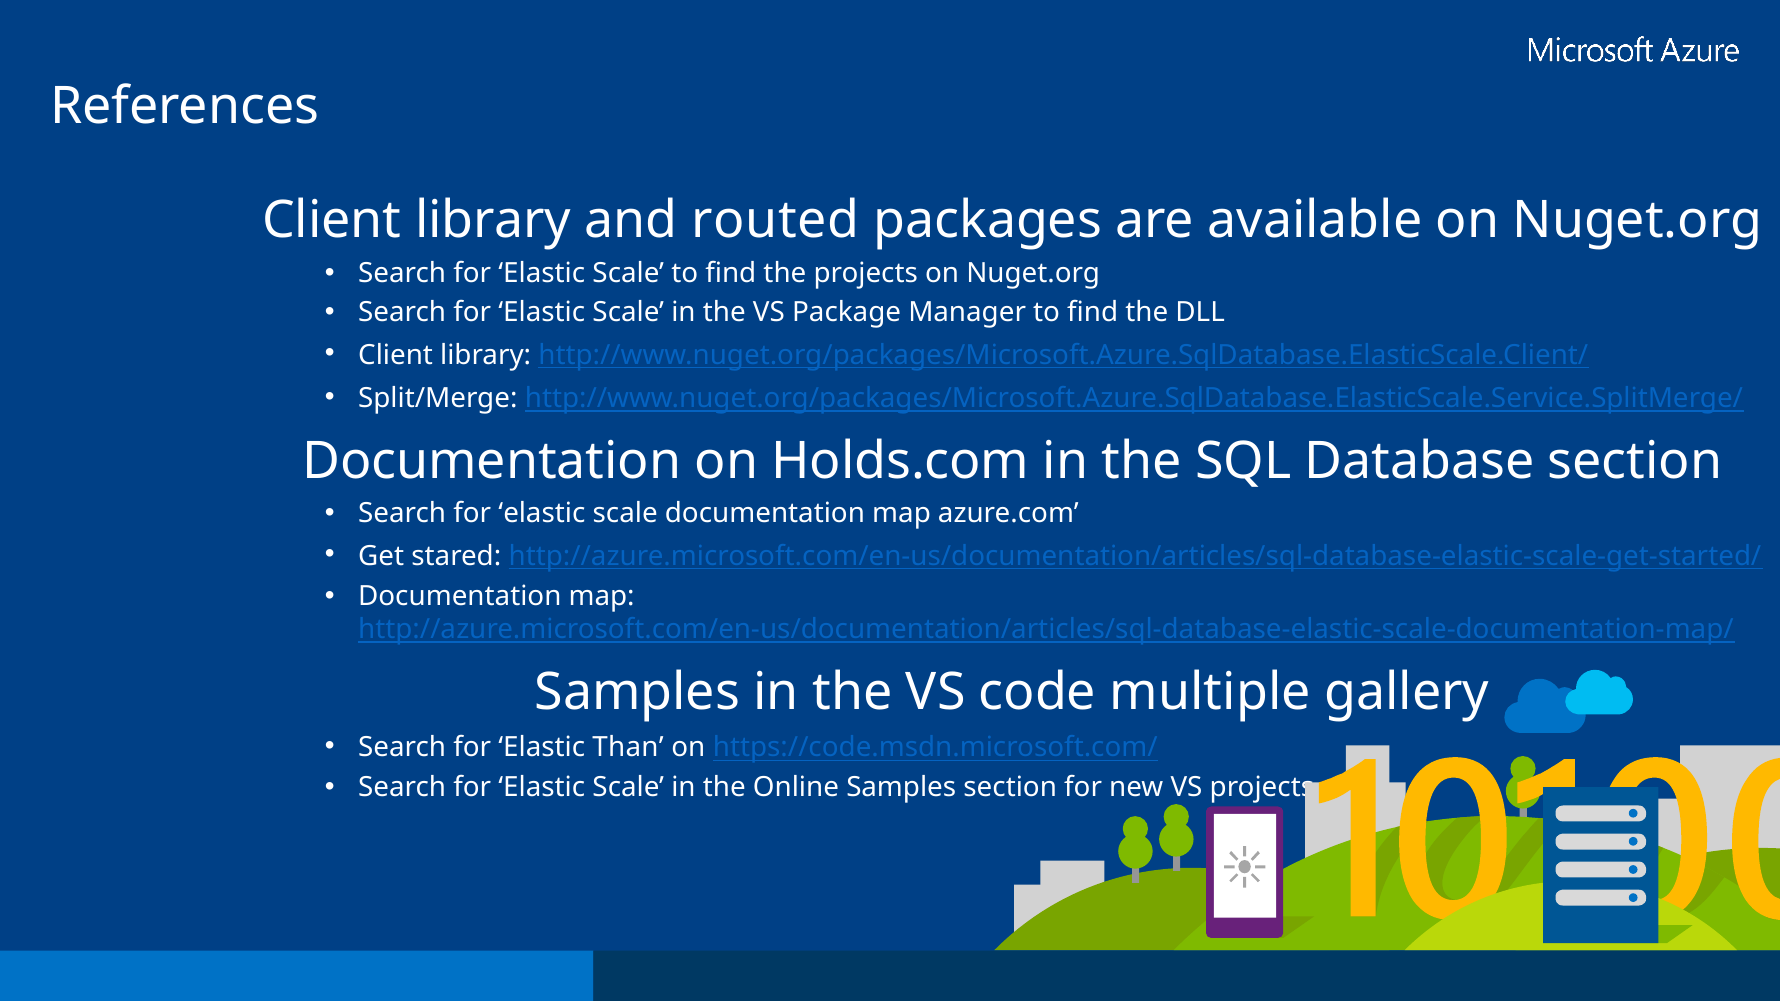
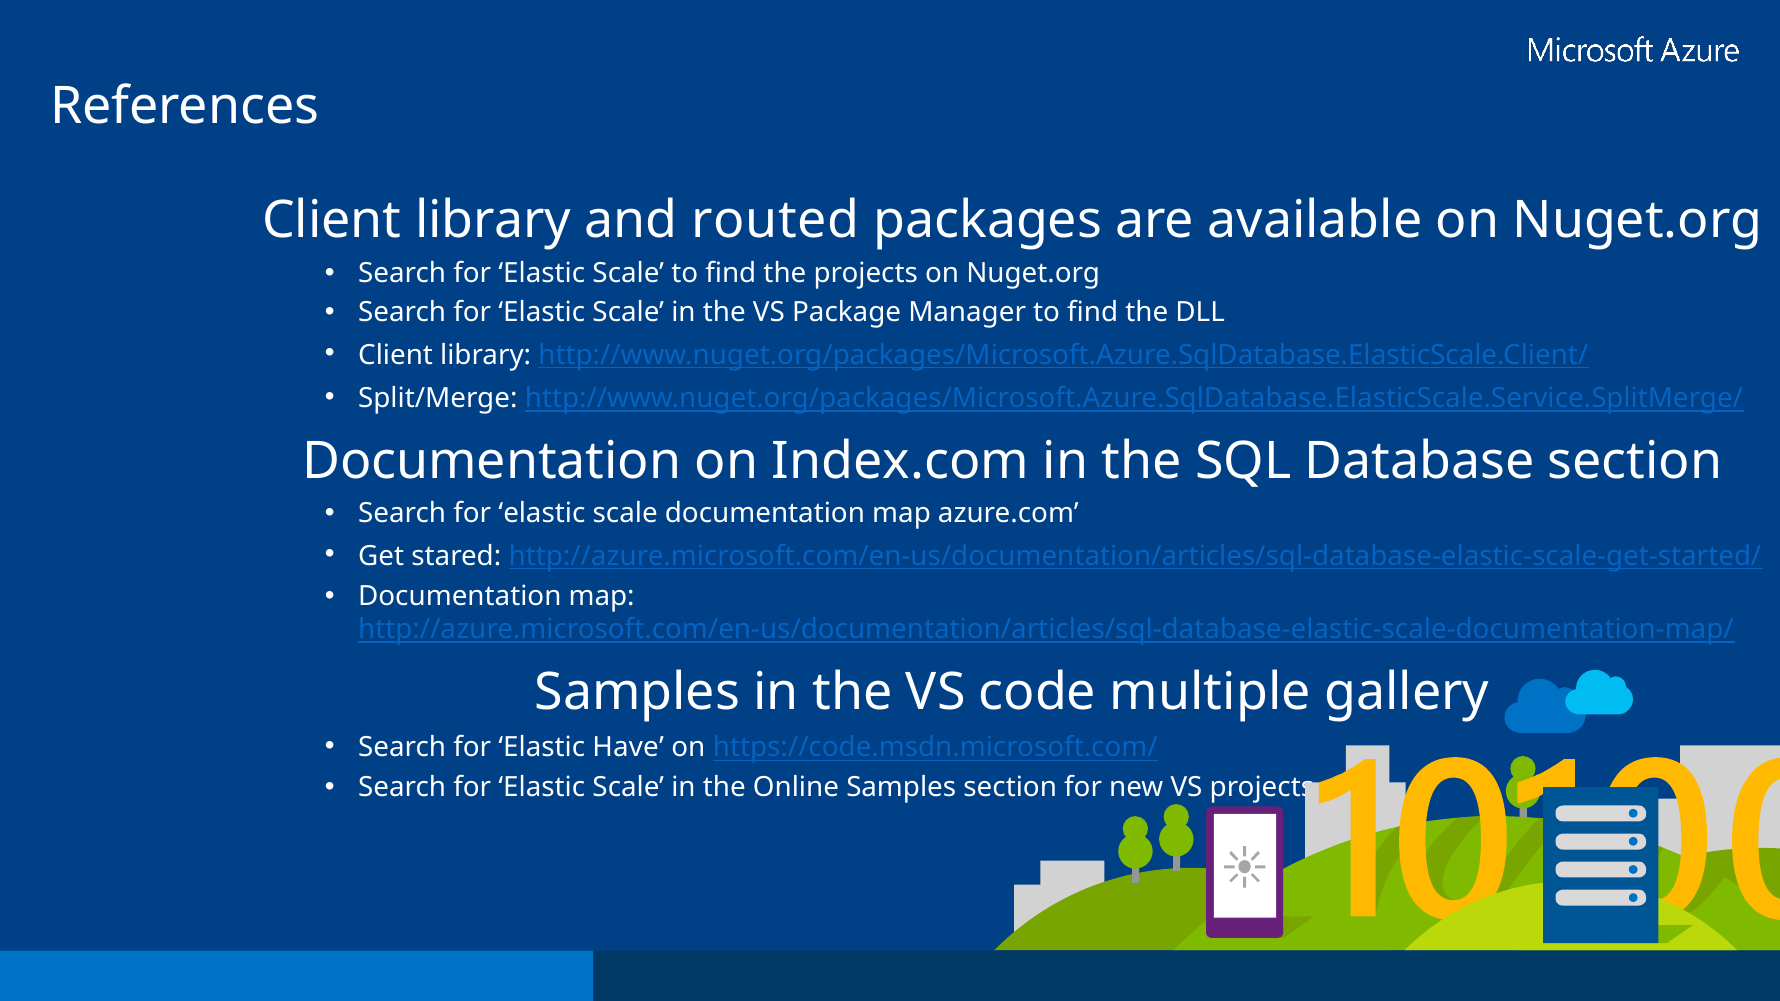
Holds.com: Holds.com -> Index.com
Than: Than -> Have
